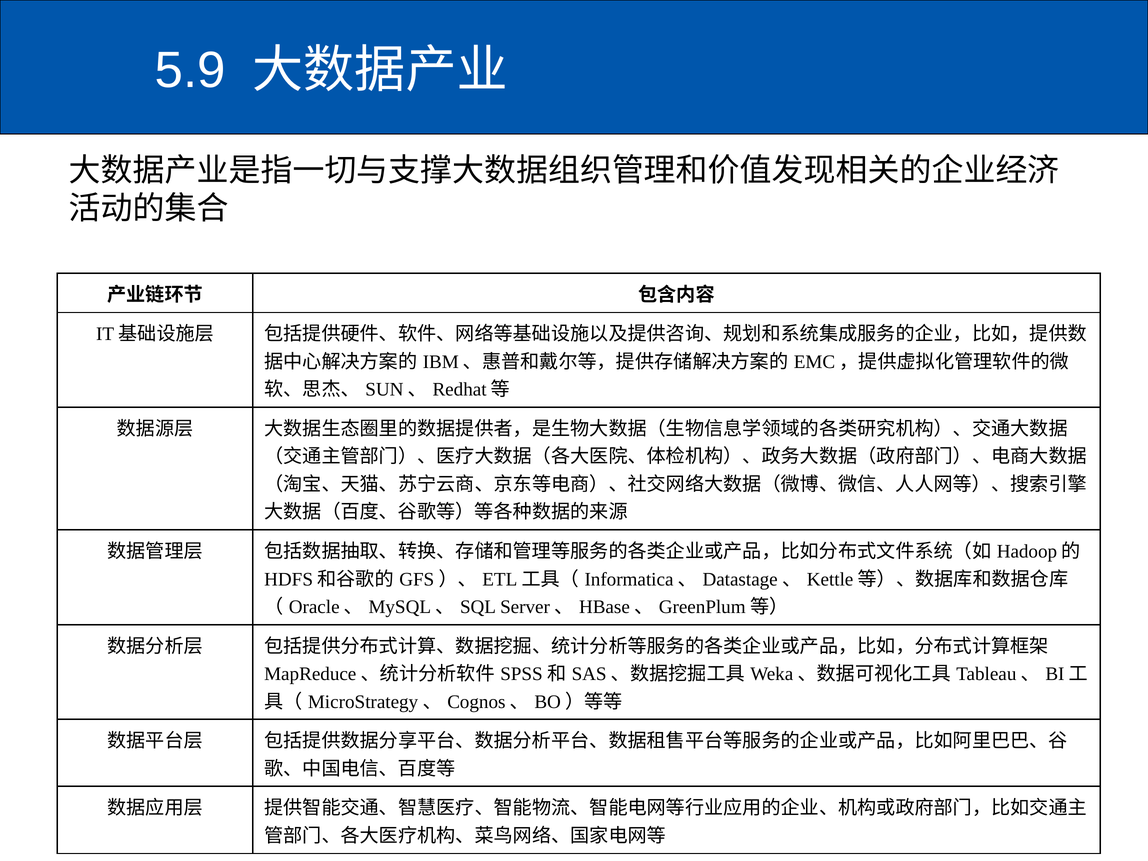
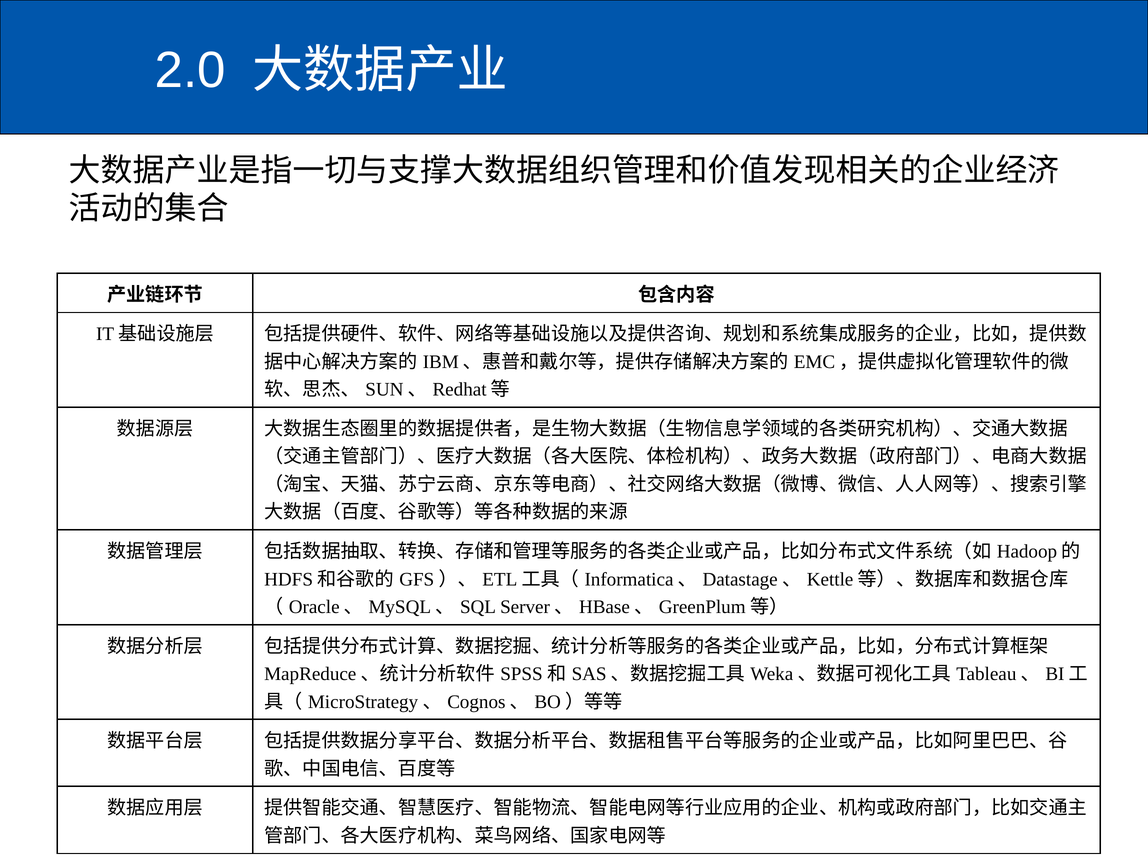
5.9: 5.9 -> 2.0
